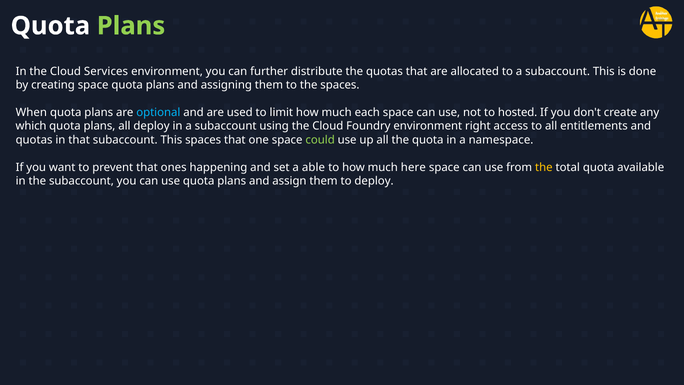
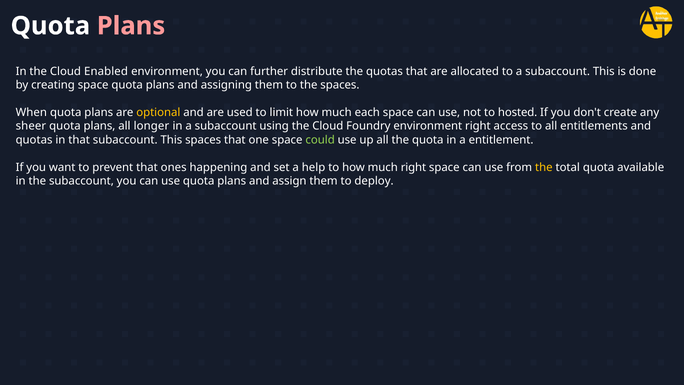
Plans at (131, 26) colour: light green -> pink
Services: Services -> Enabled
optional colour: light blue -> yellow
which: which -> sheer
all deploy: deploy -> longer
namespace: namespace -> entitlement
able: able -> help
much here: here -> right
